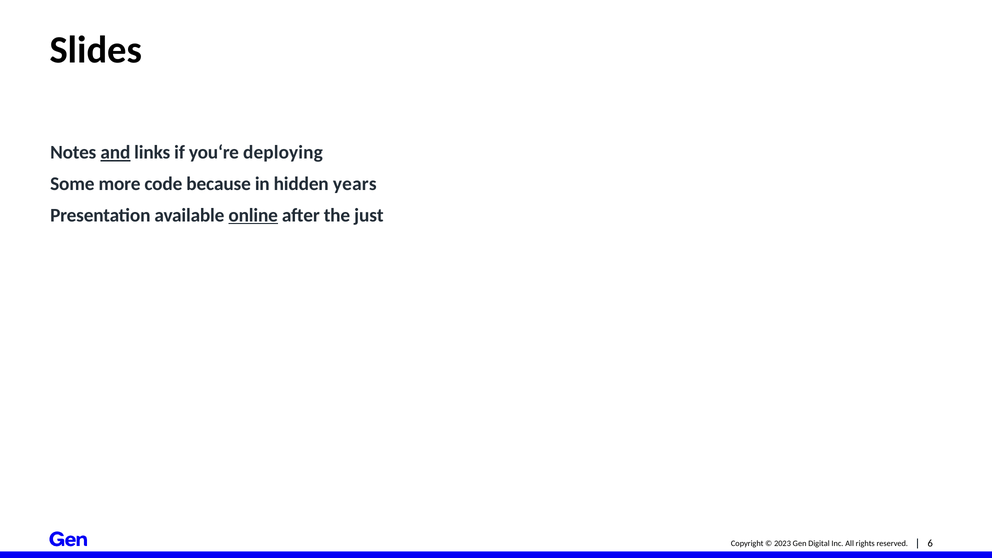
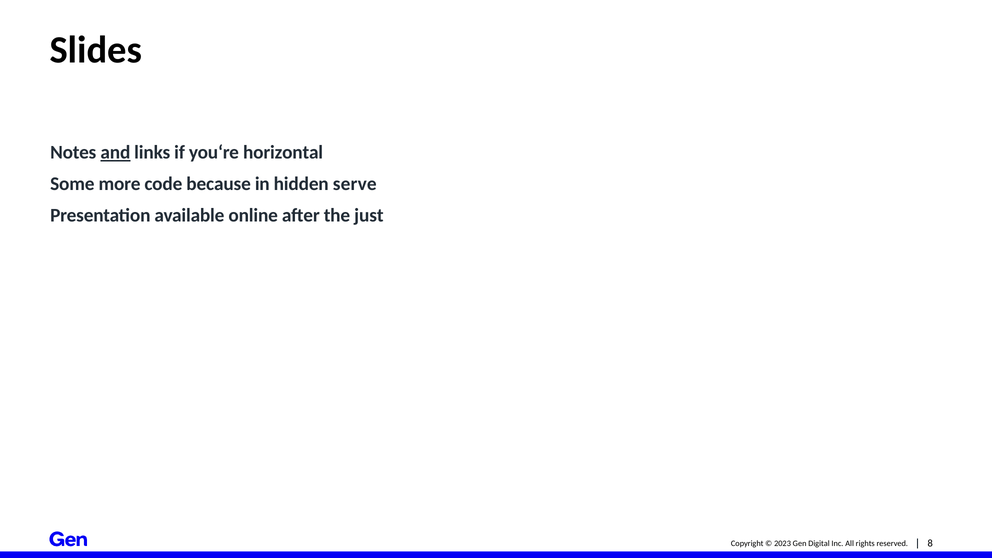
deploying: deploying -> horizontal
years: years -> serve
online underline: present -> none
6: 6 -> 8
